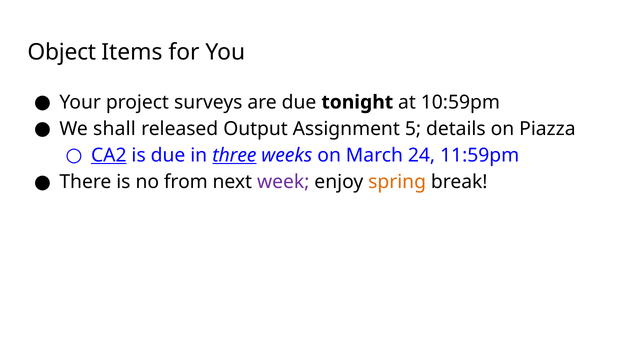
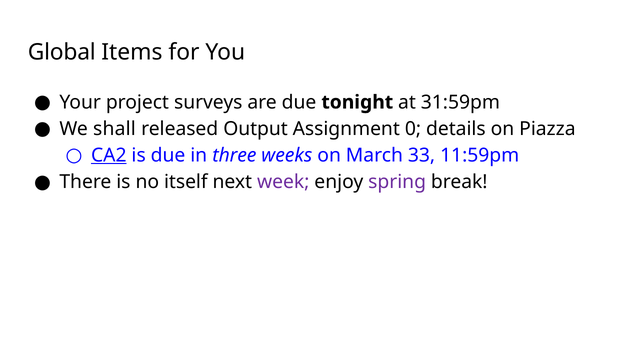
Object: Object -> Global
10:59pm: 10:59pm -> 31:59pm
5: 5 -> 0
three underline: present -> none
24: 24 -> 33
from: from -> itself
spring colour: orange -> purple
